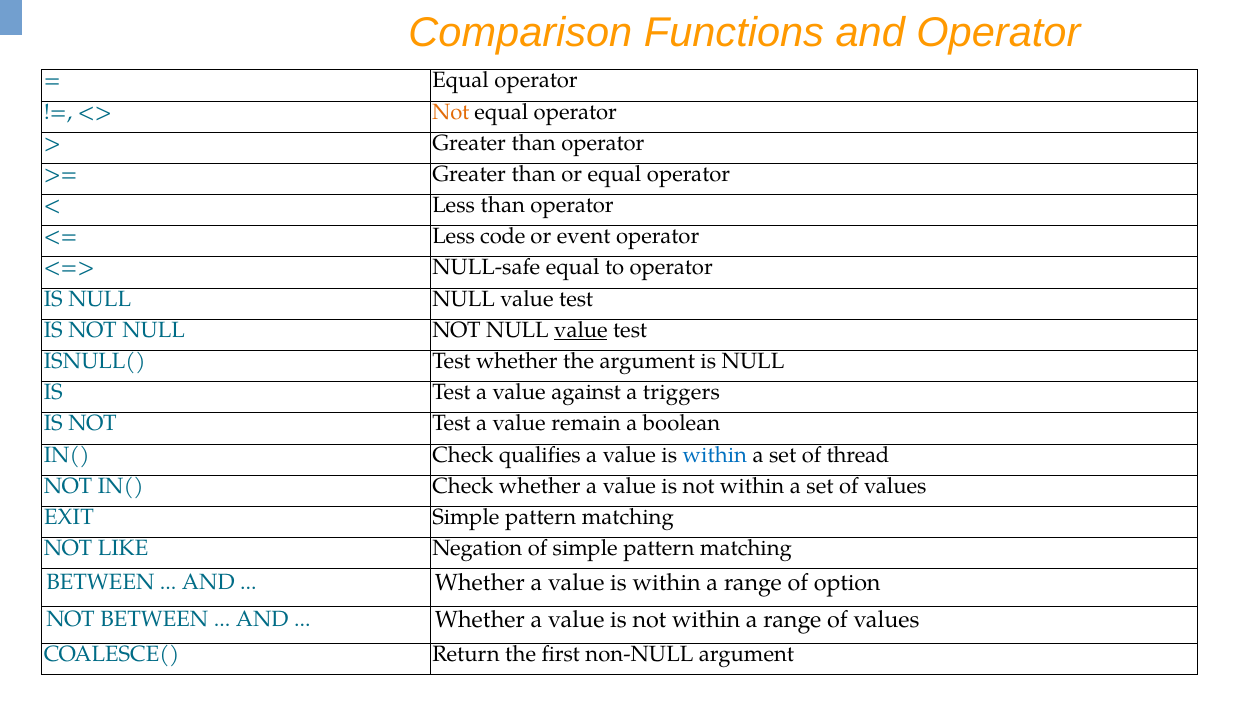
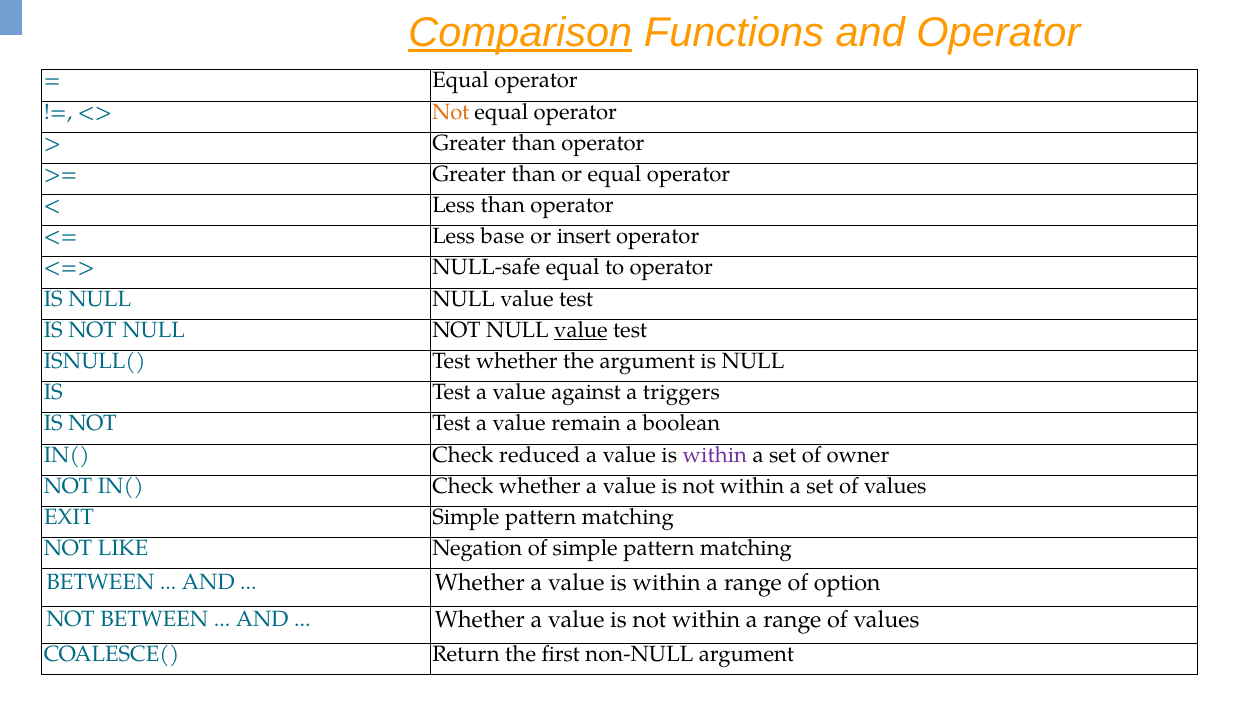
Comparison underline: none -> present
code: code -> base
event: event -> insert
qualifies: qualifies -> reduced
within at (715, 455) colour: blue -> purple
thread: thread -> owner
